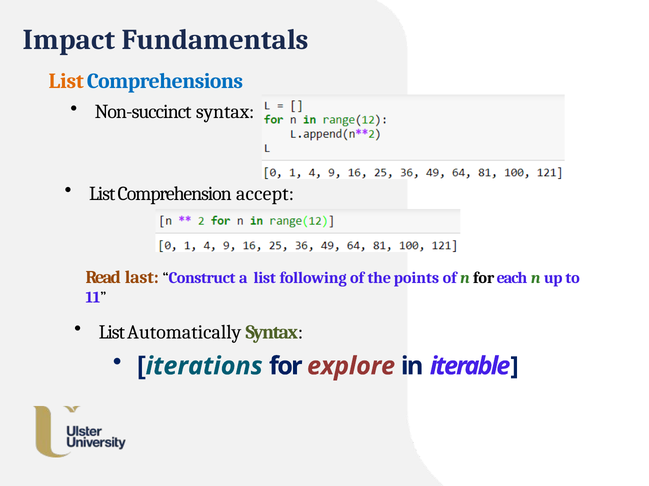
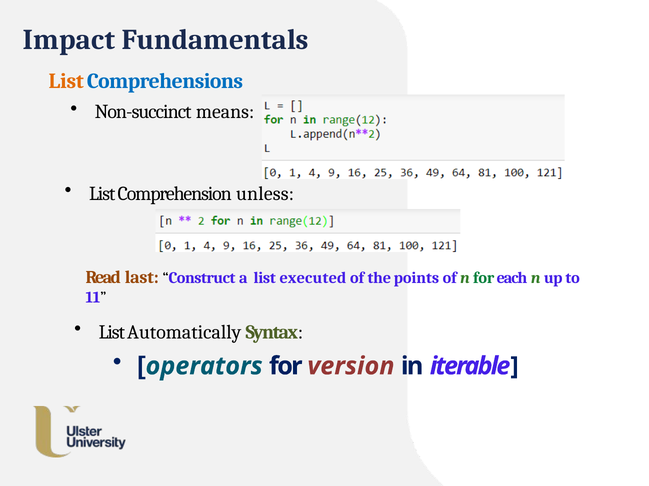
Non-succinct syntax: syntax -> means
accept: accept -> unless
following: following -> executed
for at (484, 278) colour: black -> green
iterations: iterations -> operators
explore: explore -> version
